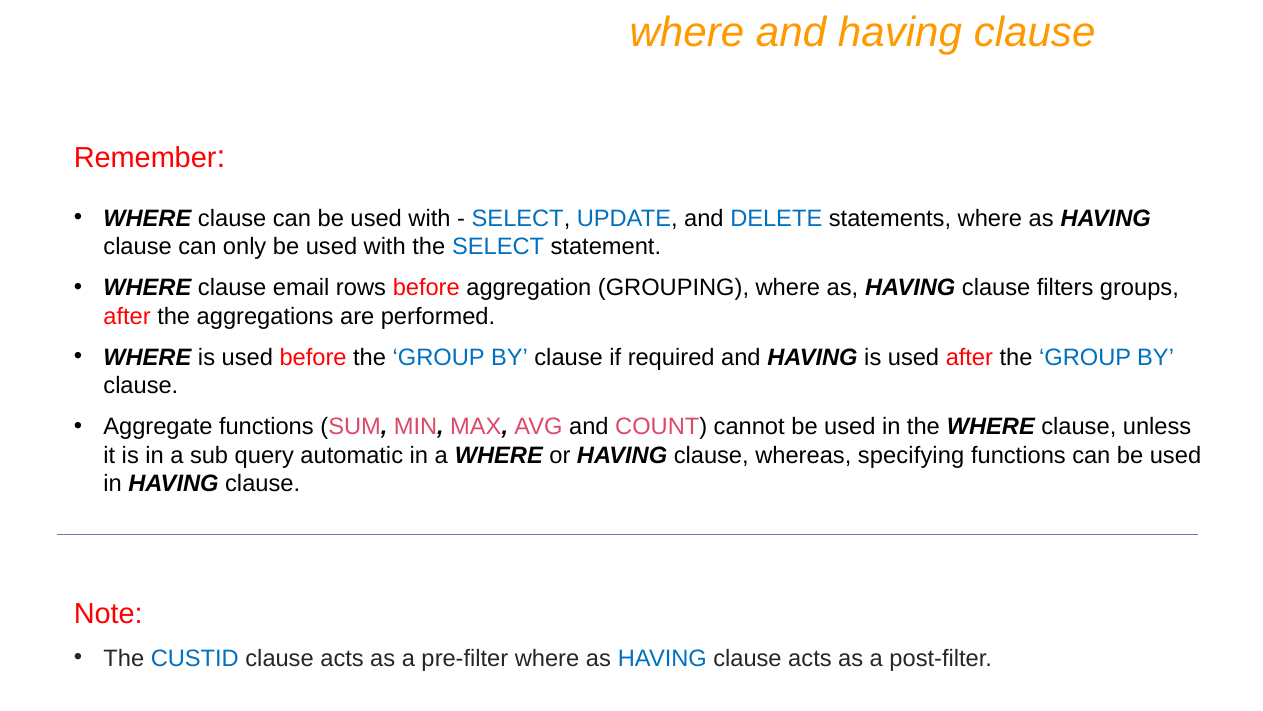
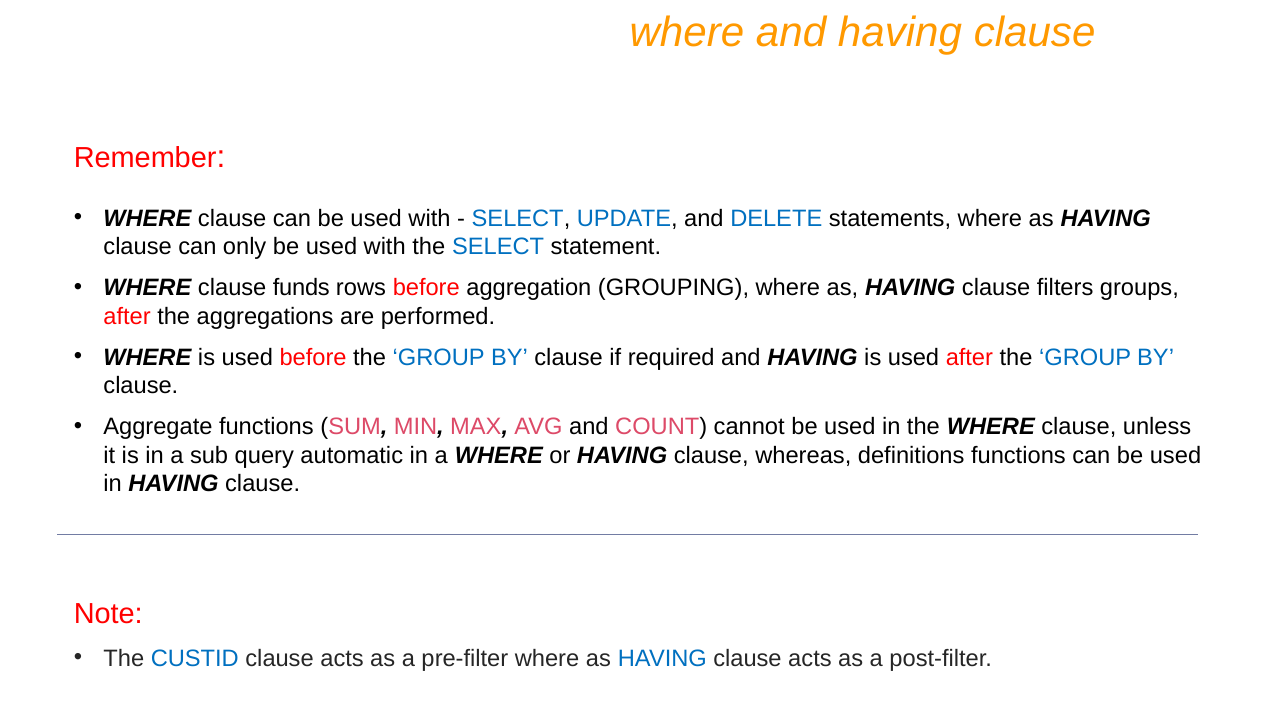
email: email -> funds
specifying: specifying -> definitions
